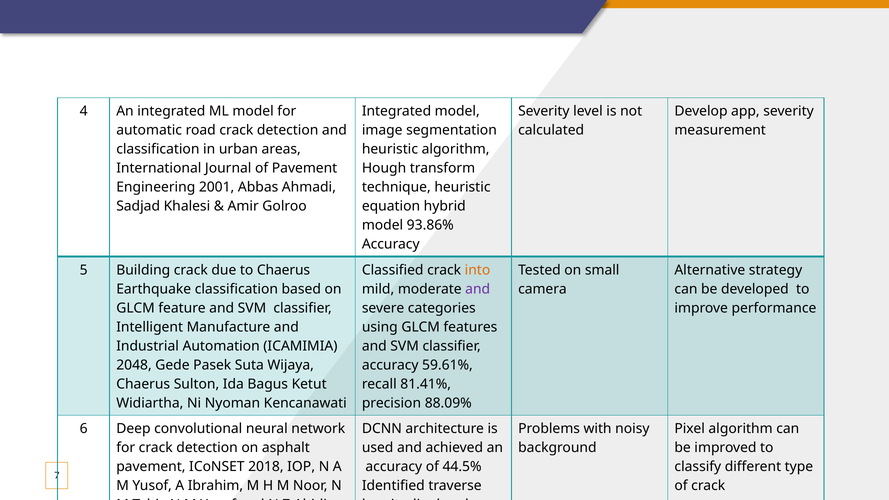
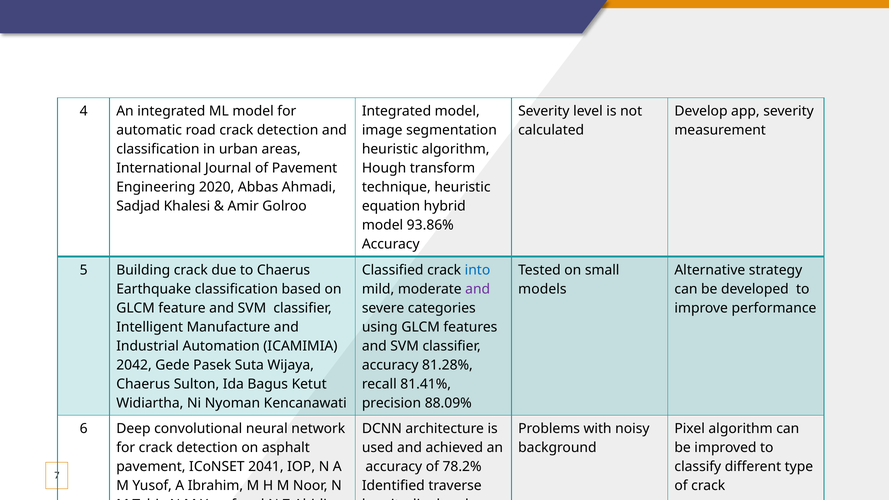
2001: 2001 -> 2020
into colour: orange -> blue
camera: camera -> models
2048: 2048 -> 2042
59.61%: 59.61% -> 81.28%
2018: 2018 -> 2041
44.5%: 44.5% -> 78.2%
